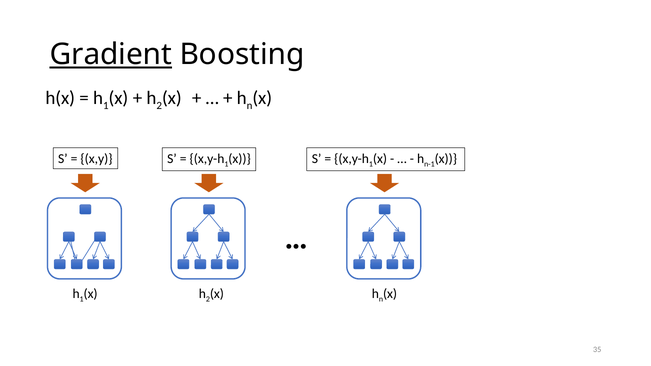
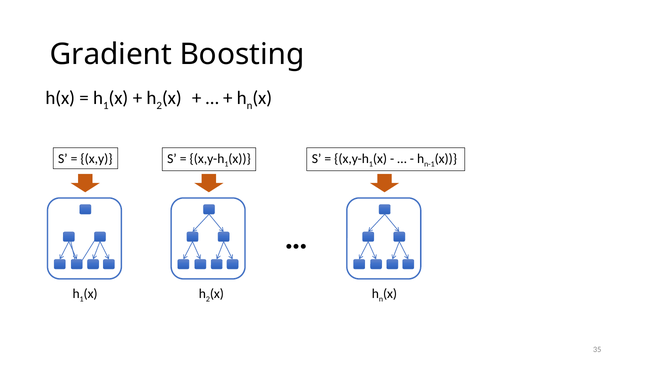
Gradient underline: present -> none
